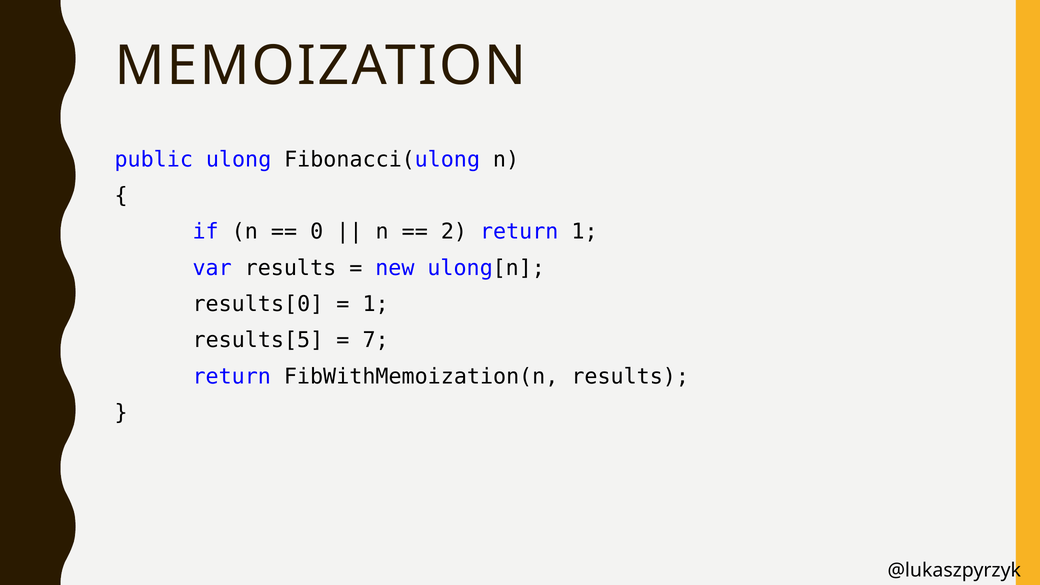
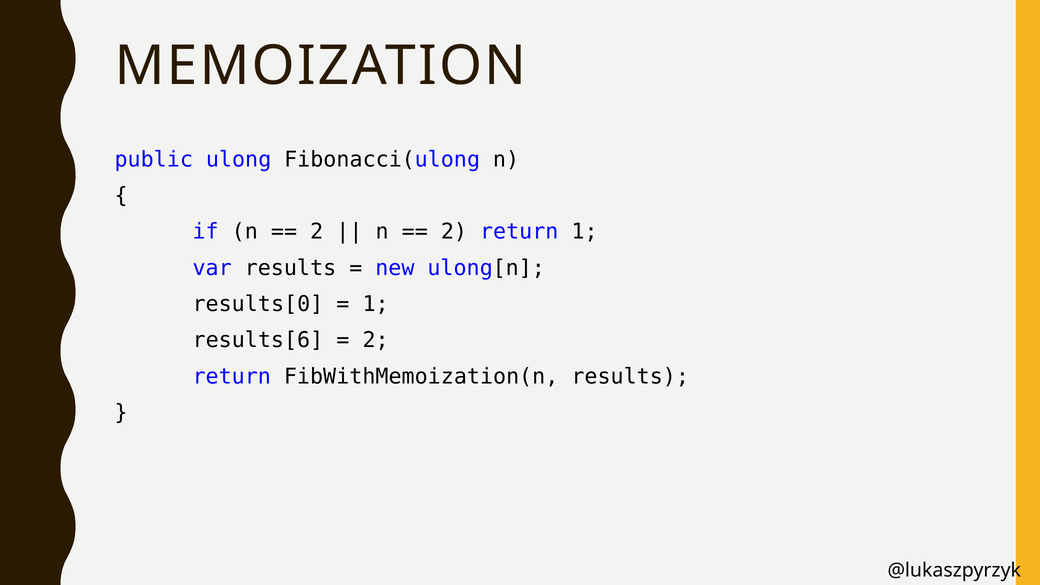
0 at (317, 232): 0 -> 2
results[5: results[5 -> results[6
7 at (376, 340): 7 -> 2
